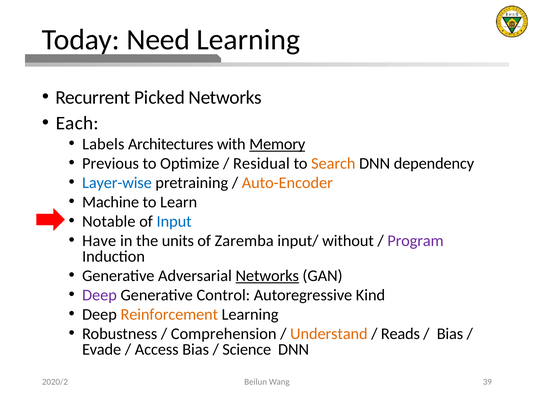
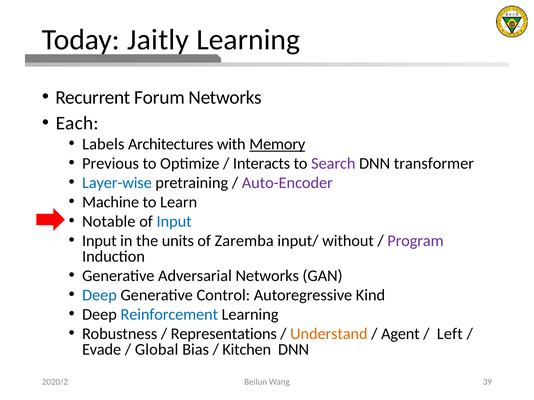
Need: Need -> Jaitly
Picked: Picked -> Forum
Residual: Residual -> Interacts
Search colour: orange -> purple
dependency: dependency -> transformer
Auto-Encoder colour: orange -> purple
Have at (99, 241): Have -> Input
Networks at (267, 276) underline: present -> none
Deep at (99, 295) colour: purple -> blue
Reinforcement colour: orange -> blue
Comprehension: Comprehension -> Representations
Reads: Reads -> Agent
Bias at (450, 334): Bias -> Left
Access: Access -> Global
Science: Science -> Kitchen
